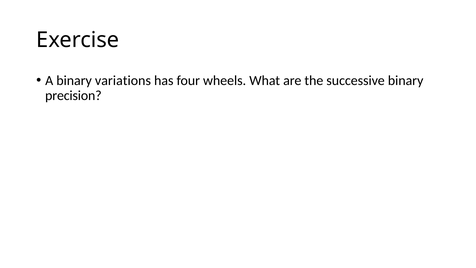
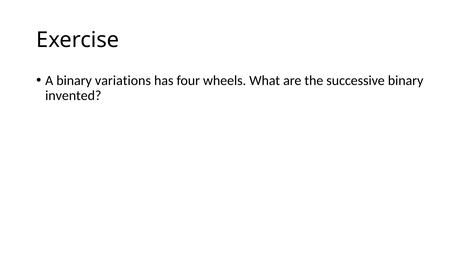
precision: precision -> invented
